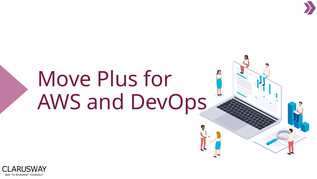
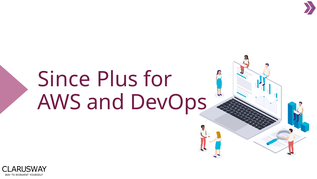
Move: Move -> Since
